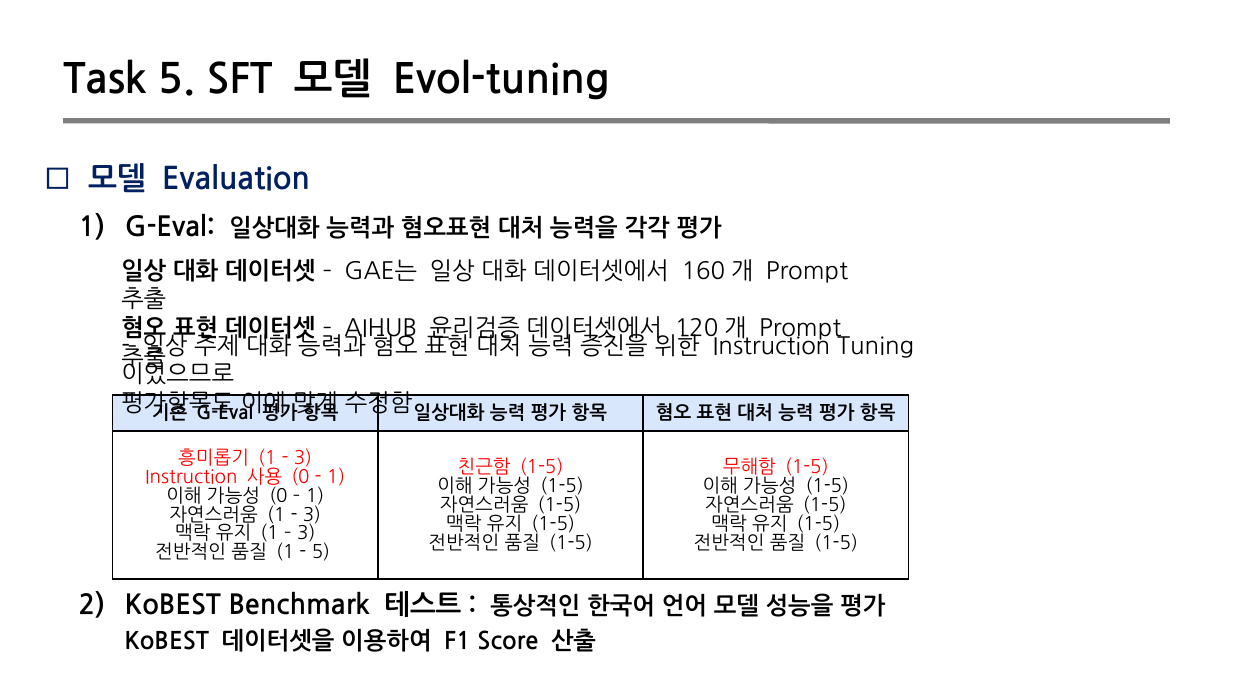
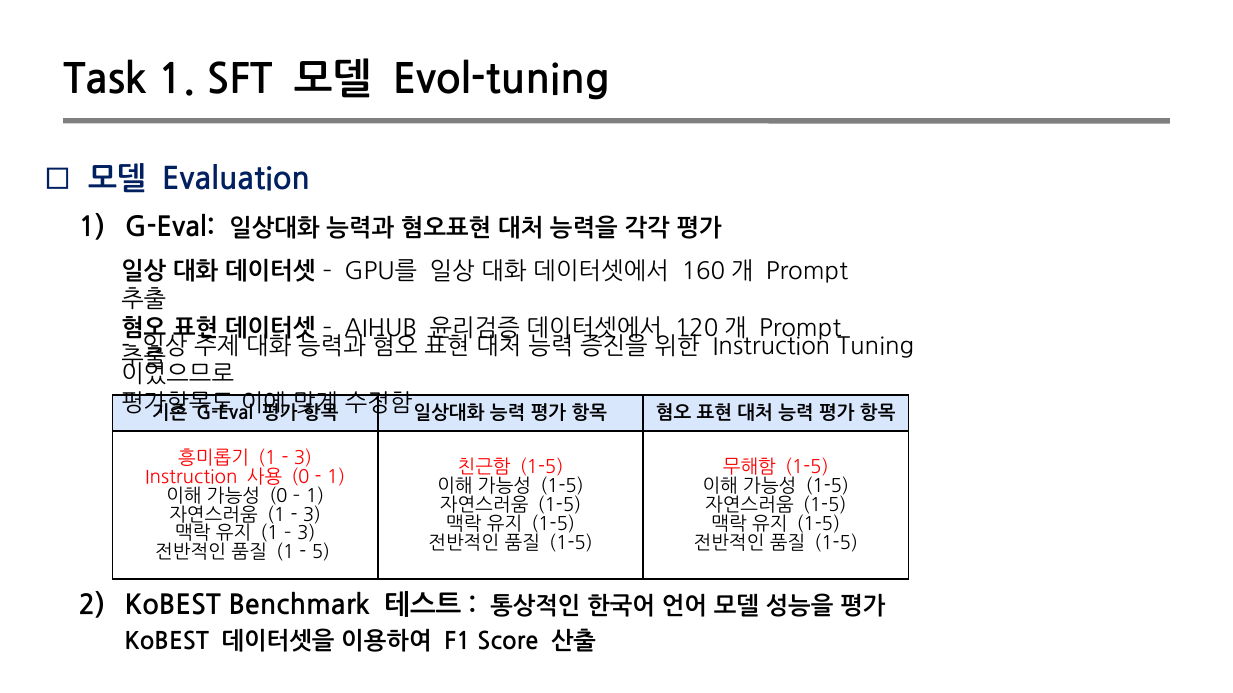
Task 5: 5 -> 1
GAE는: GAE는 -> GPU를
